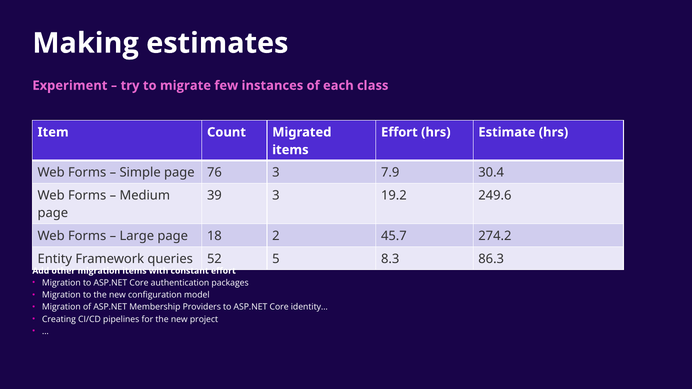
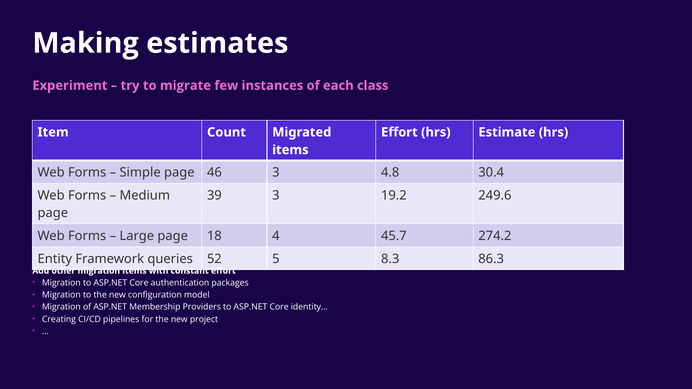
76: 76 -> 46
7.9: 7.9 -> 4.8
2: 2 -> 4
